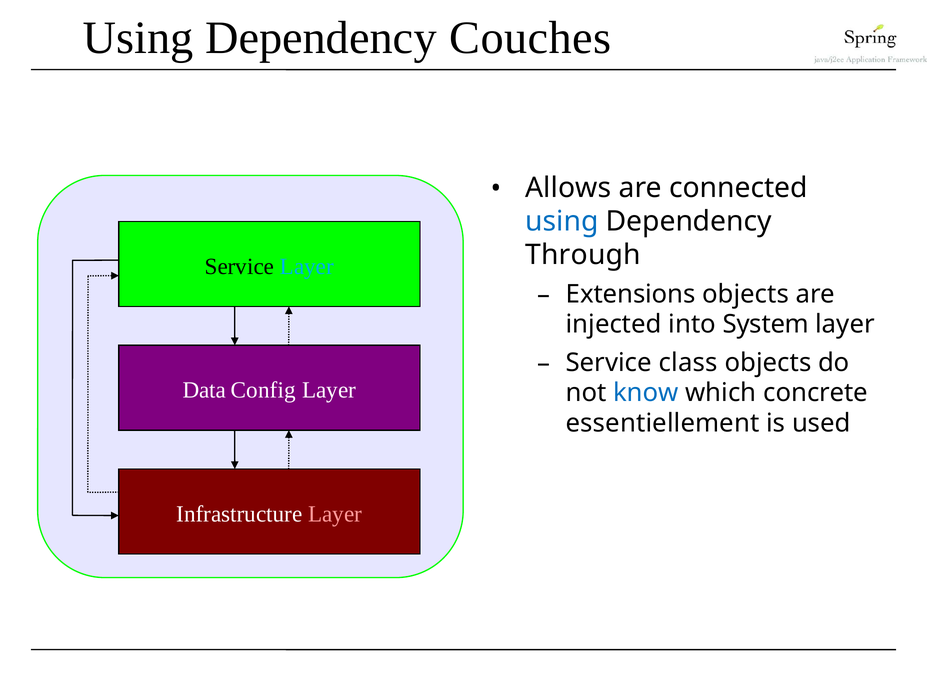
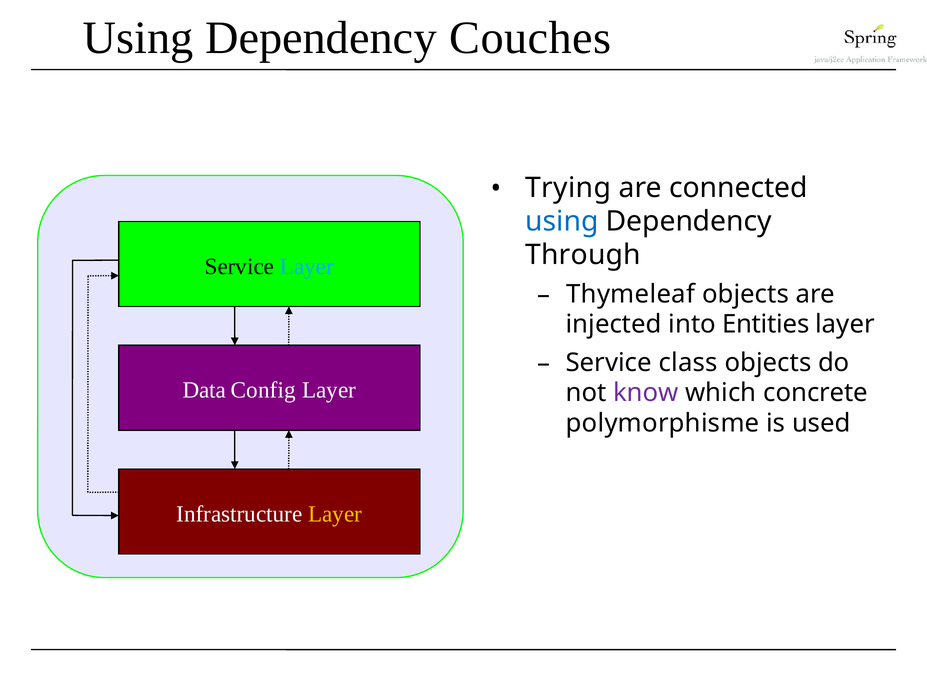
Allows: Allows -> Trying
Extensions: Extensions -> Thymeleaf
System: System -> Entities
know colour: blue -> purple
essentiellement: essentiellement -> polymorphisme
Layer at (335, 513) colour: pink -> yellow
